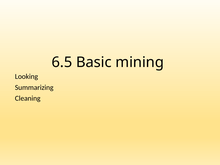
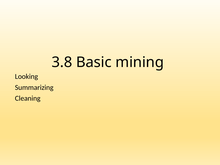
6.5: 6.5 -> 3.8
